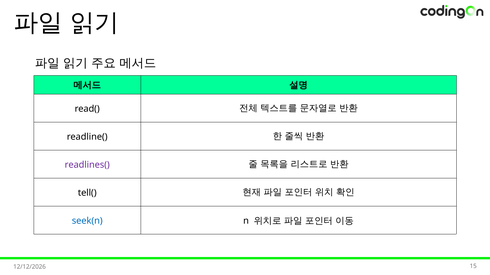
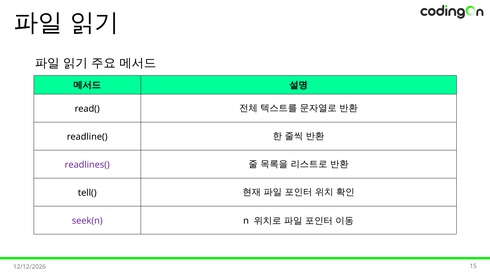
seek(n colour: blue -> purple
